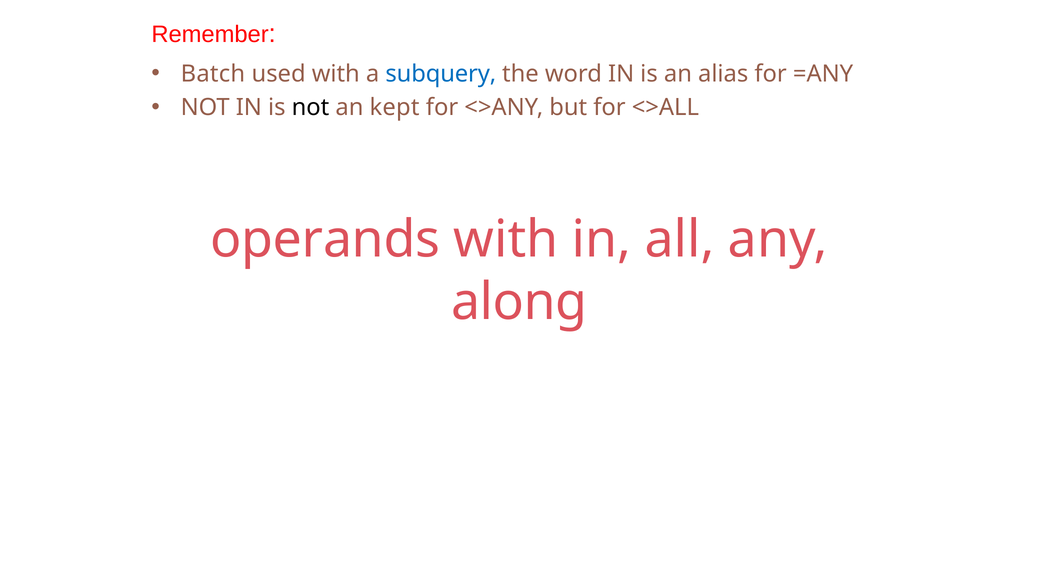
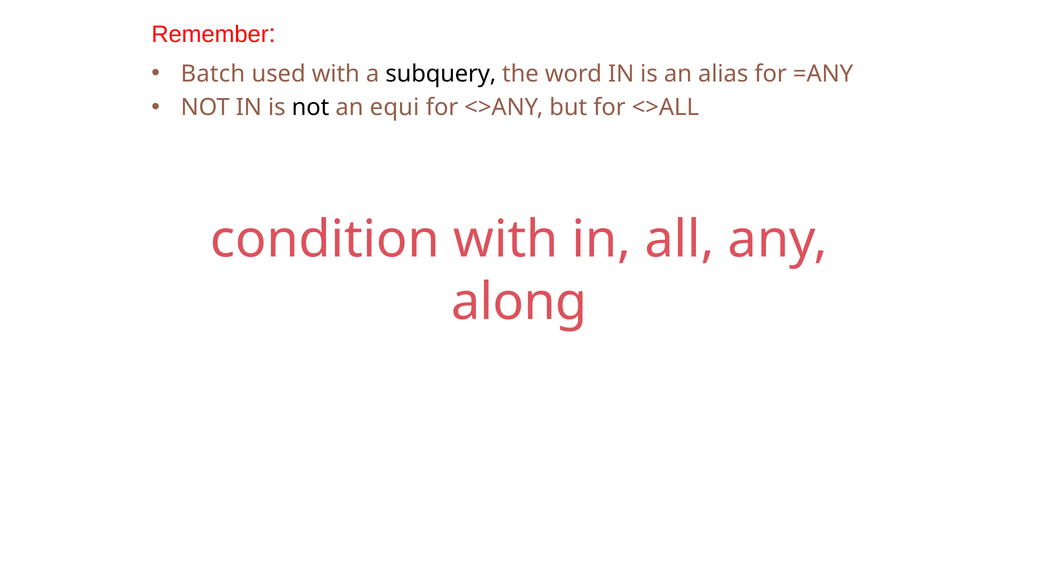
subquery colour: blue -> black
kept: kept -> equi
operands: operands -> condition
